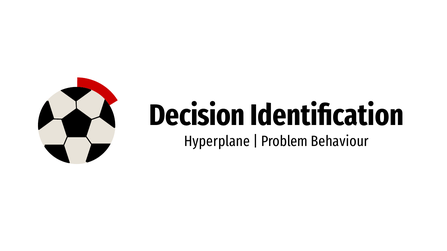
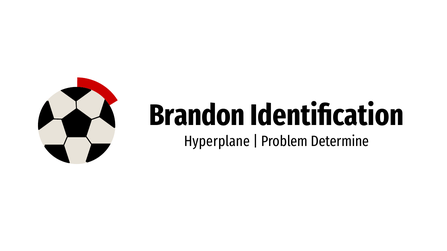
Decision: Decision -> Brandon
Behaviour: Behaviour -> Determine
